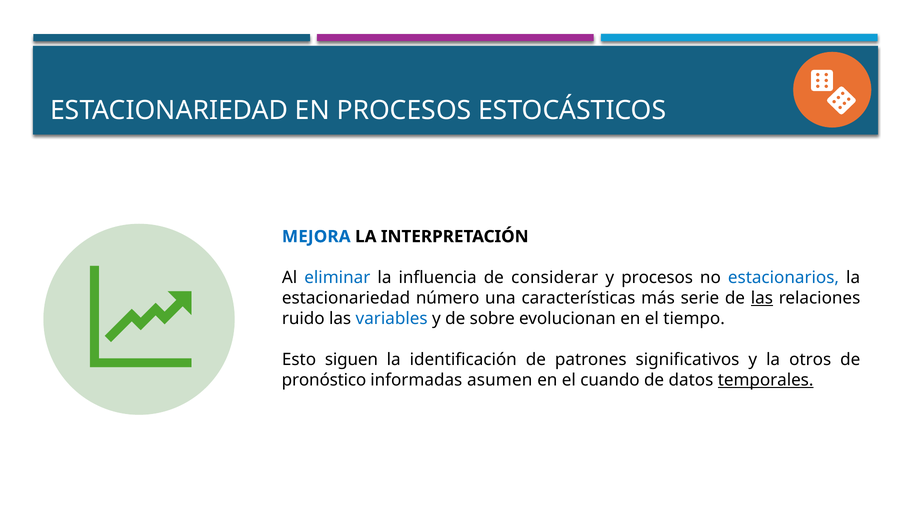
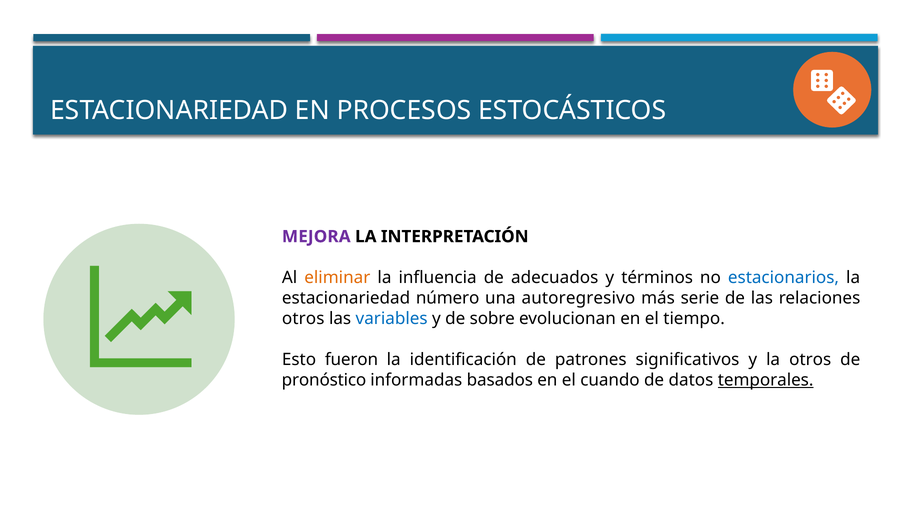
MEJORA colour: blue -> purple
eliminar colour: blue -> orange
considerar: considerar -> adecuados
y procesos: procesos -> términos
características: características -> autoregresivo
las at (762, 298) underline: present -> none
ruido at (303, 319): ruido -> otros
siguen: siguen -> fueron
asumen: asumen -> basados
